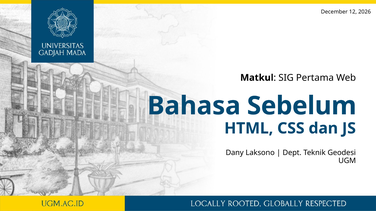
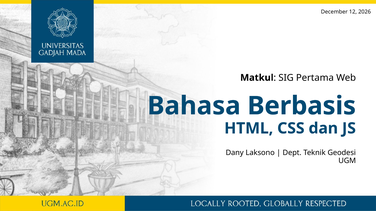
Sebelum: Sebelum -> Berbasis
